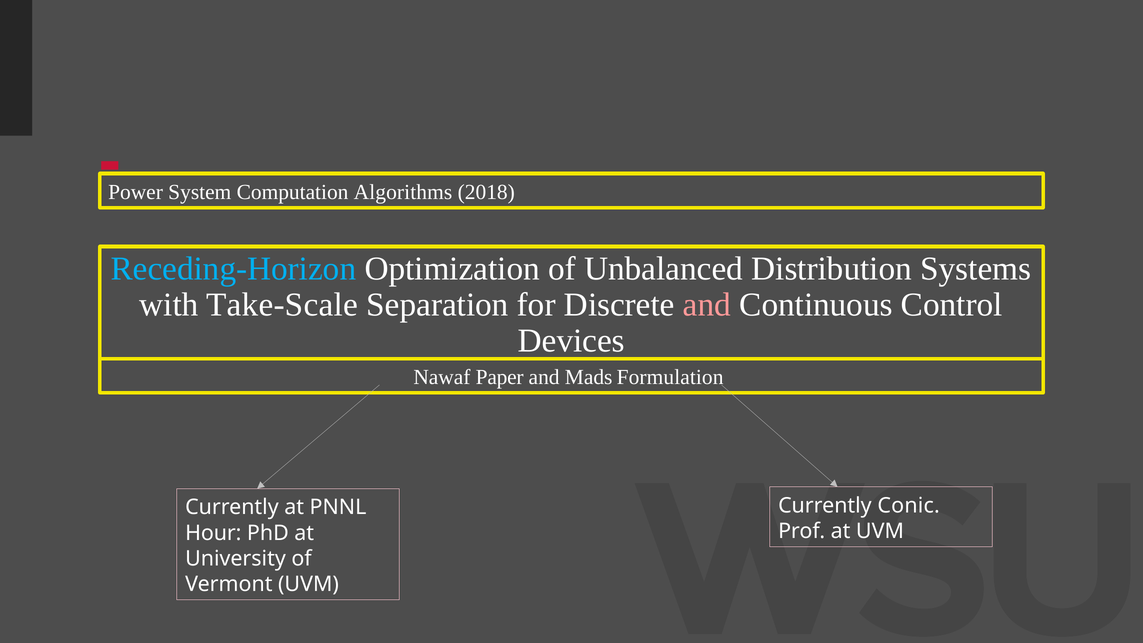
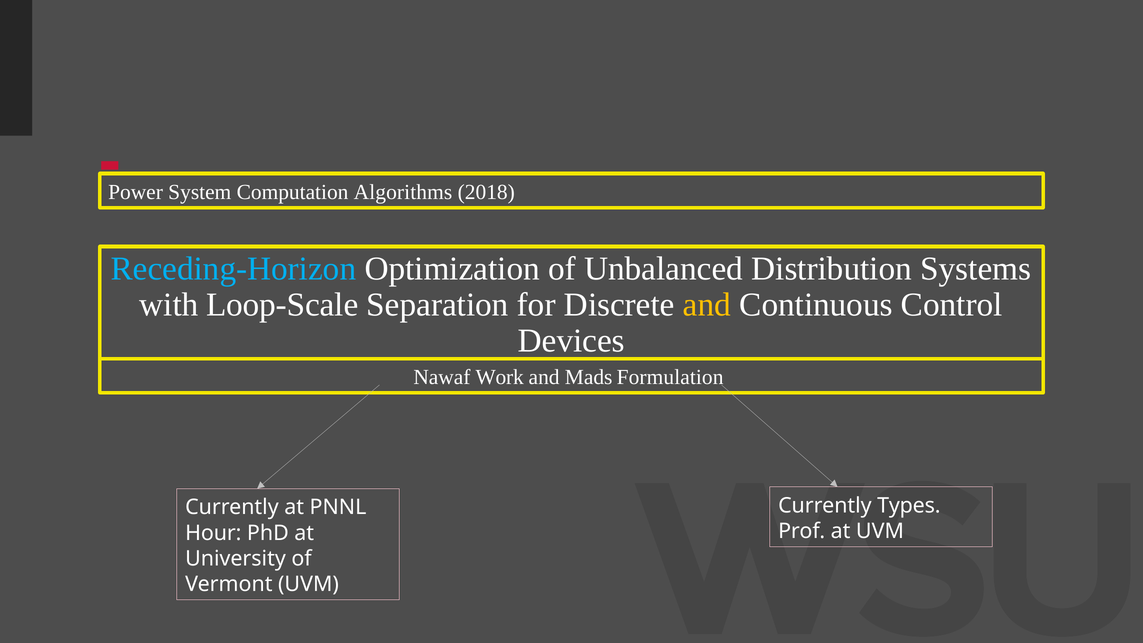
Take-Scale: Take-Scale -> Loop-Scale
and at (707, 305) colour: pink -> yellow
Paper: Paper -> Work
Conic: Conic -> Types
